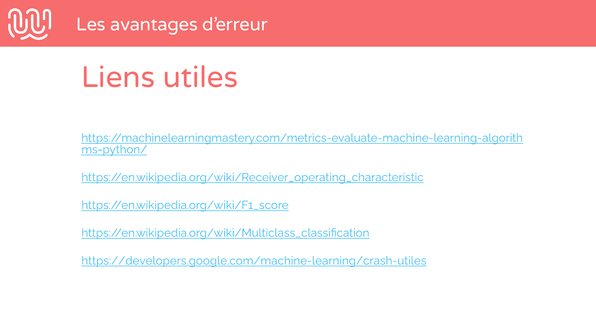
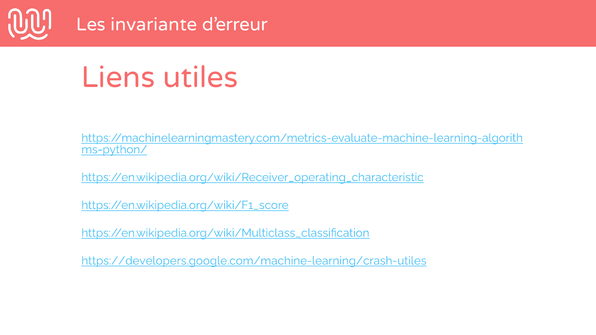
avantages: avantages -> invariante
